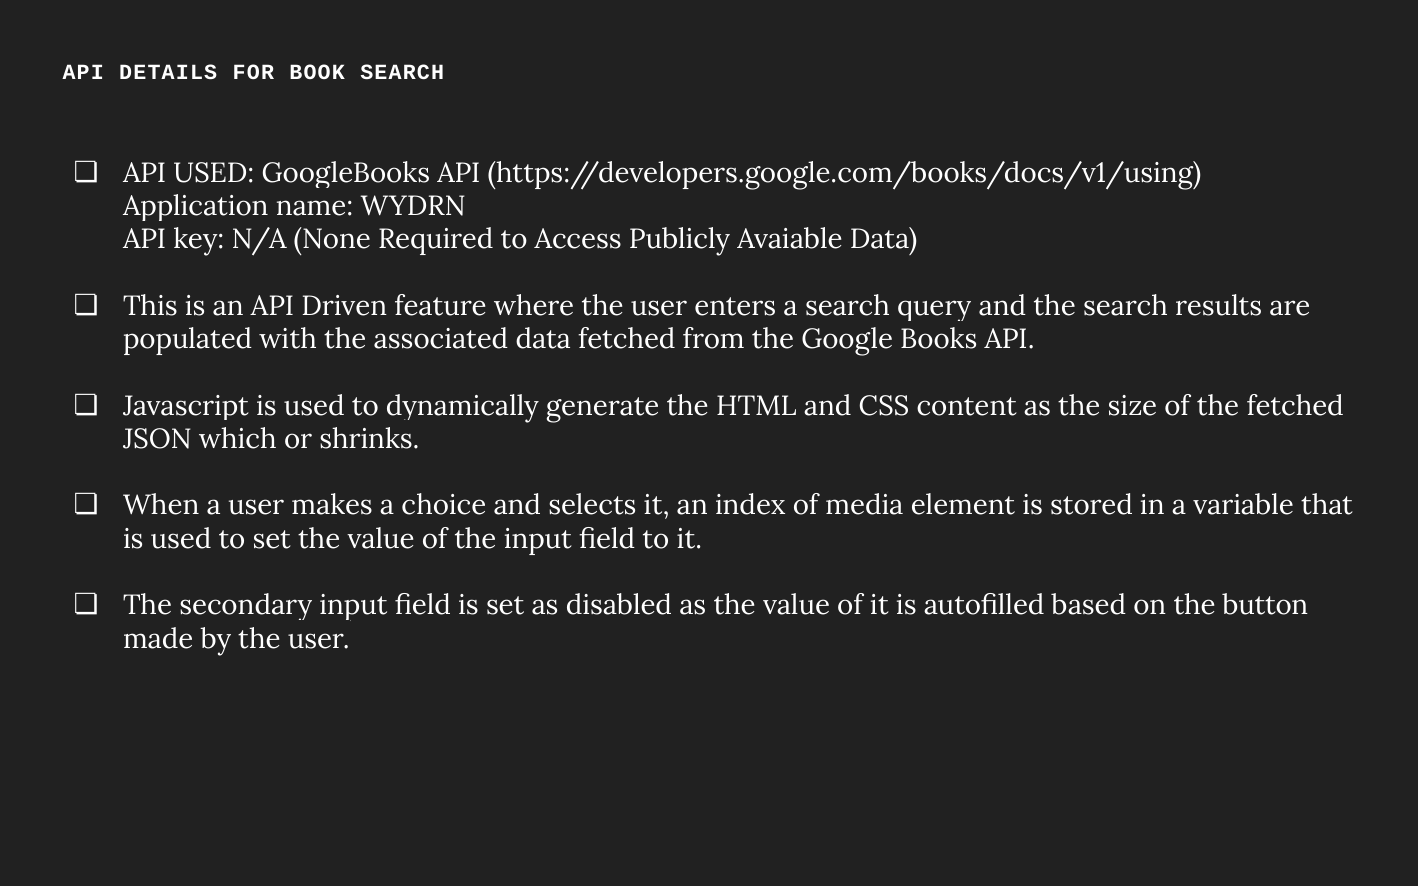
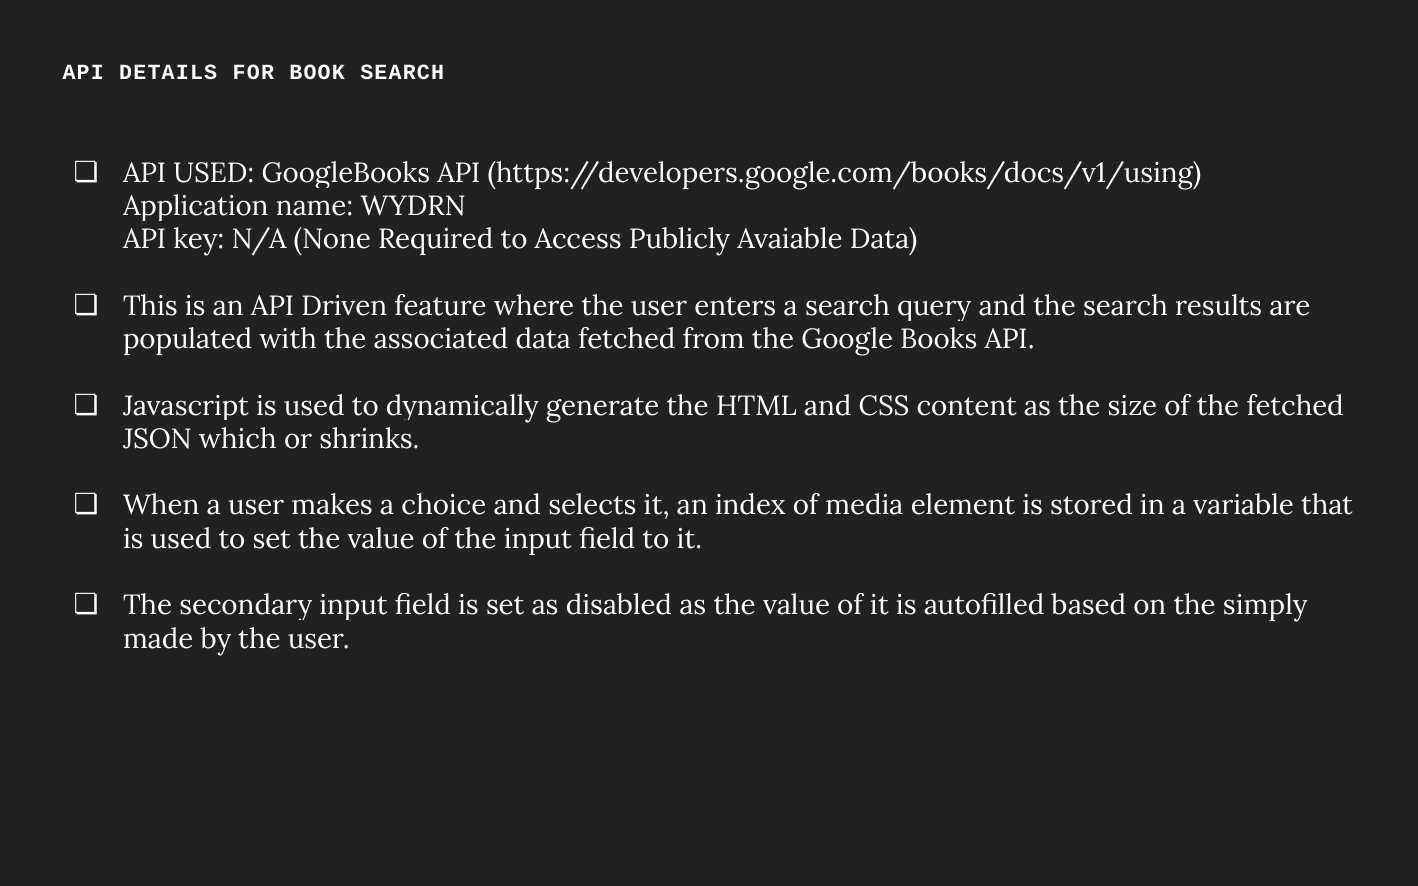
button: button -> simply
